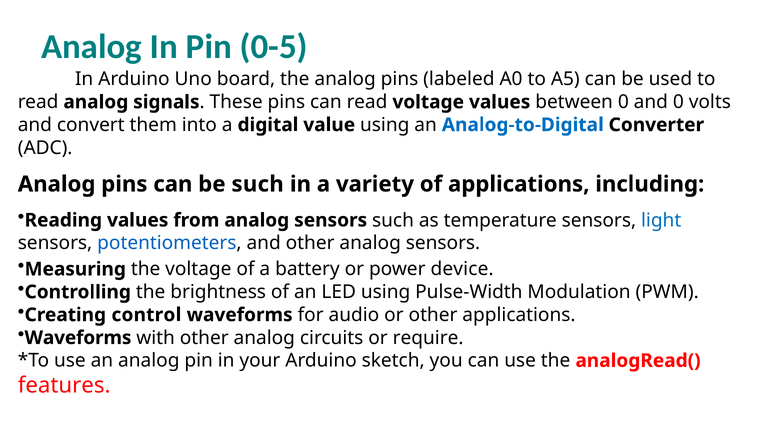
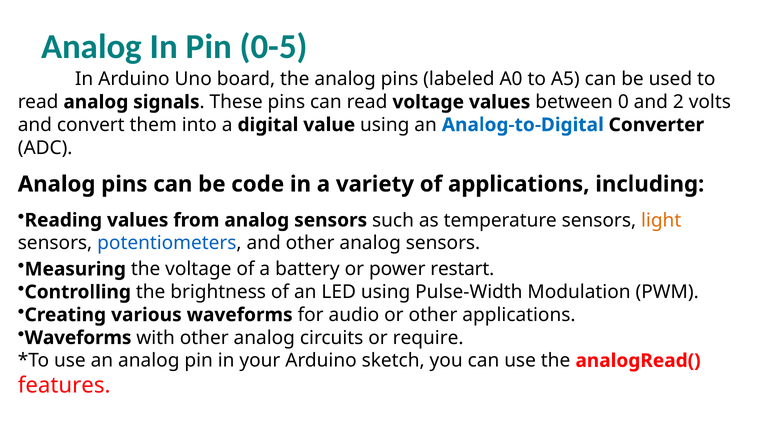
and 0: 0 -> 2
be such: such -> code
light colour: blue -> orange
device: device -> restart
control: control -> various
